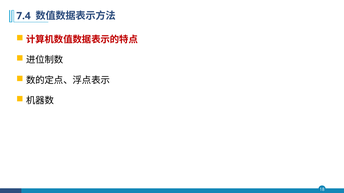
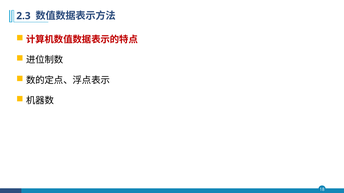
7.4: 7.4 -> 2.3
